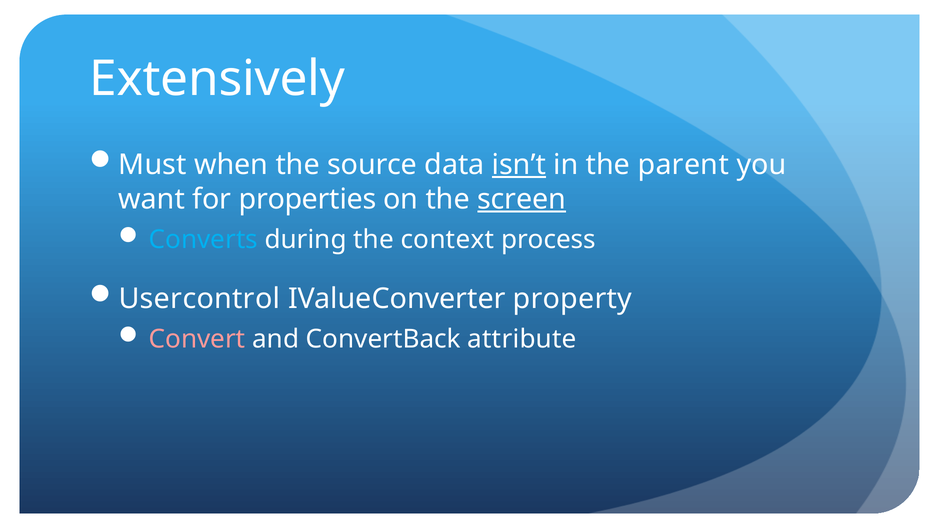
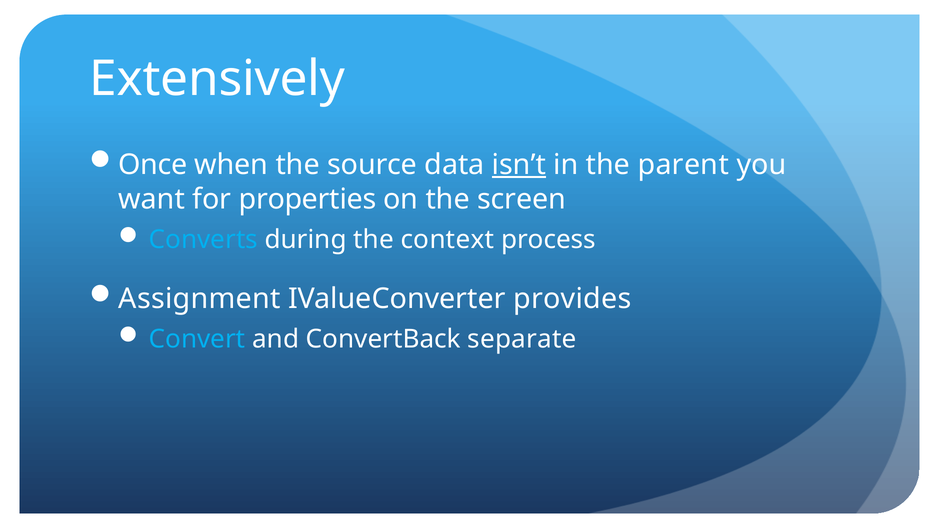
Must: Must -> Once
screen underline: present -> none
Usercontrol: Usercontrol -> Assignment
property: property -> provides
Convert colour: pink -> light blue
attribute: attribute -> separate
